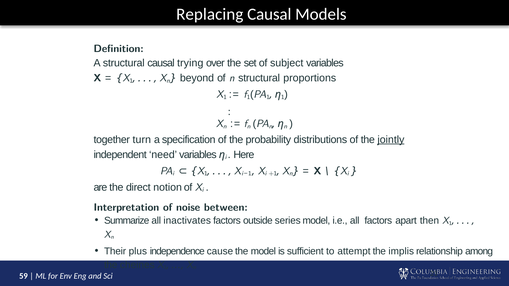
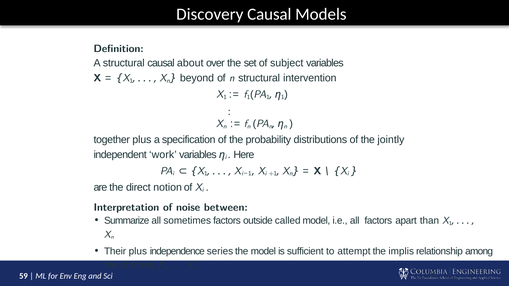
Replacing: Replacing -> Discovery
trying: trying -> about
proportions: proportions -> intervention
together turn: turn -> plus
jointly underline: present -> none
need: need -> work
inactivates: inactivates -> sometimes
series: series -> called
then: then -> than
cause: cause -> series
